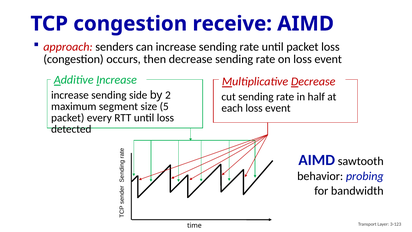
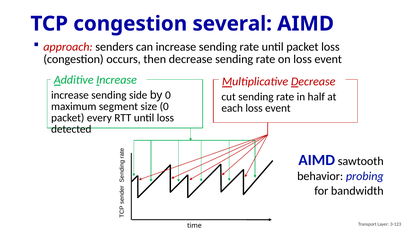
receive: receive -> several
by 2: 2 -> 0
size 5: 5 -> 0
